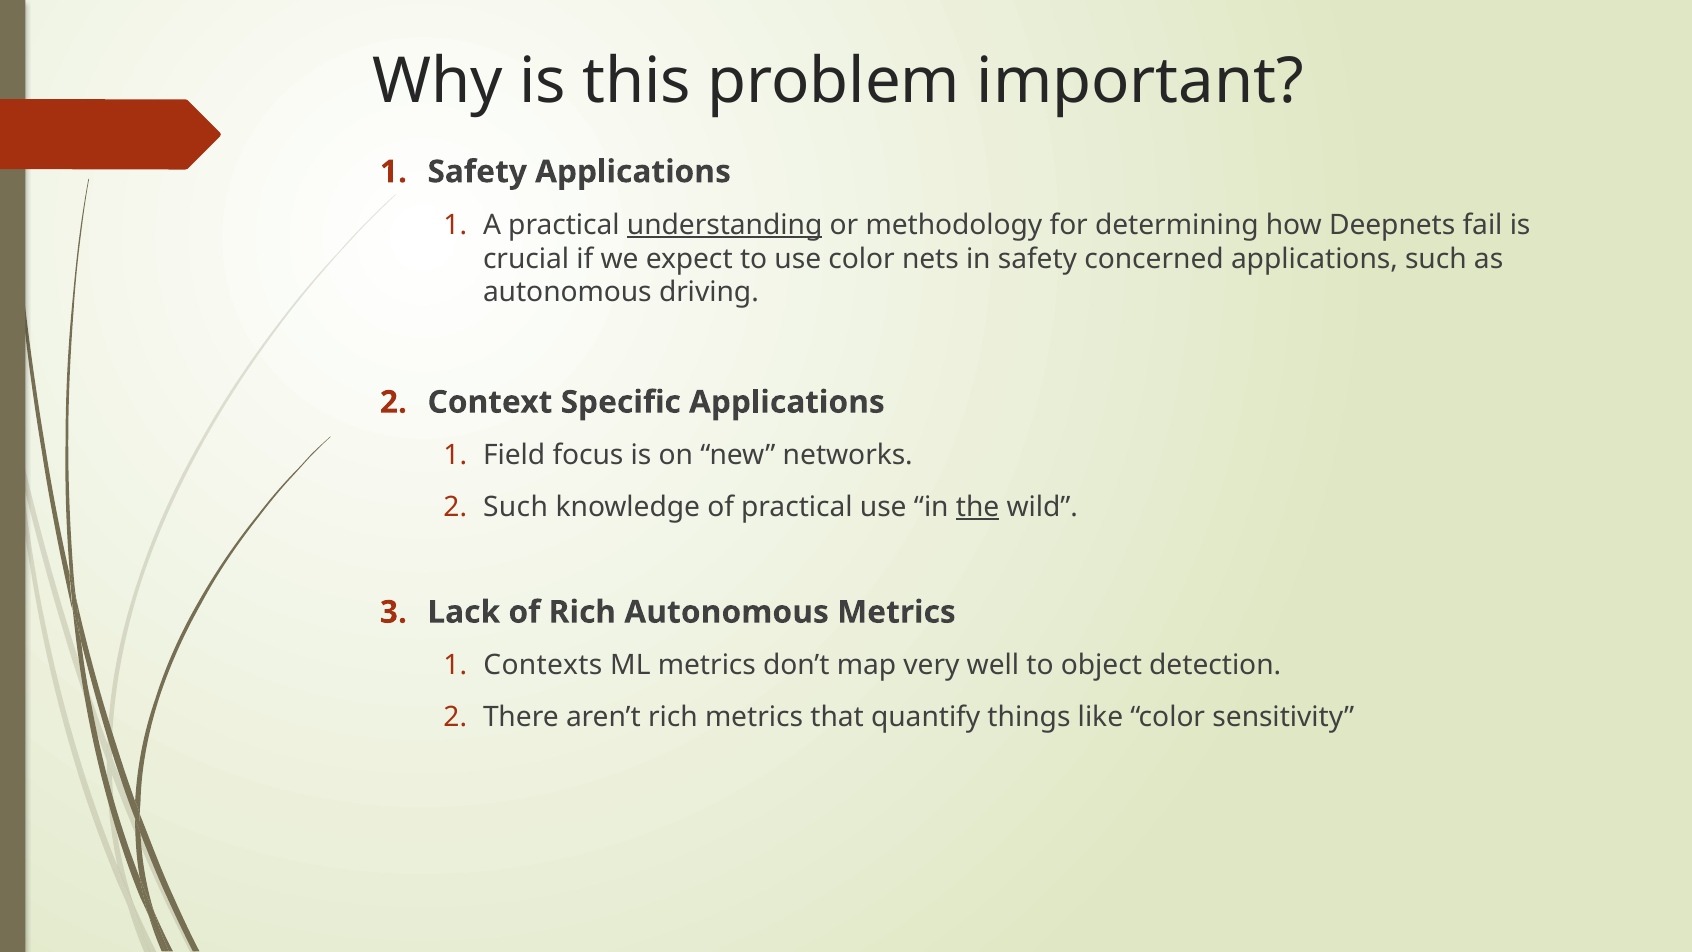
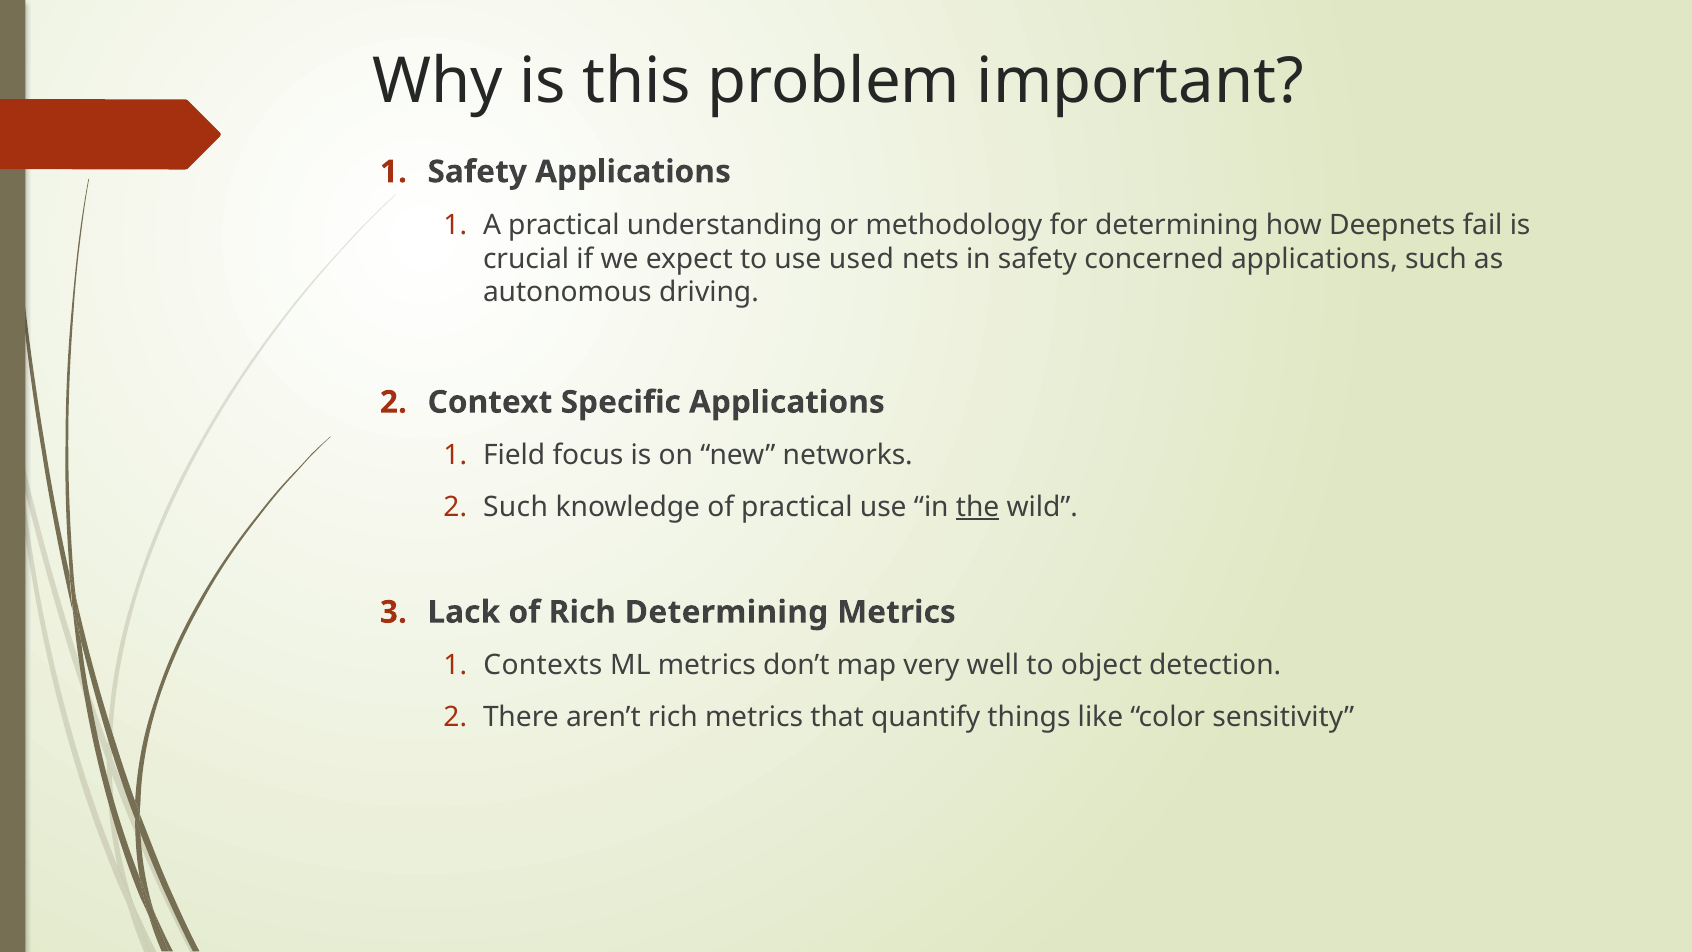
understanding underline: present -> none
use color: color -> used
Rich Autonomous: Autonomous -> Determining
